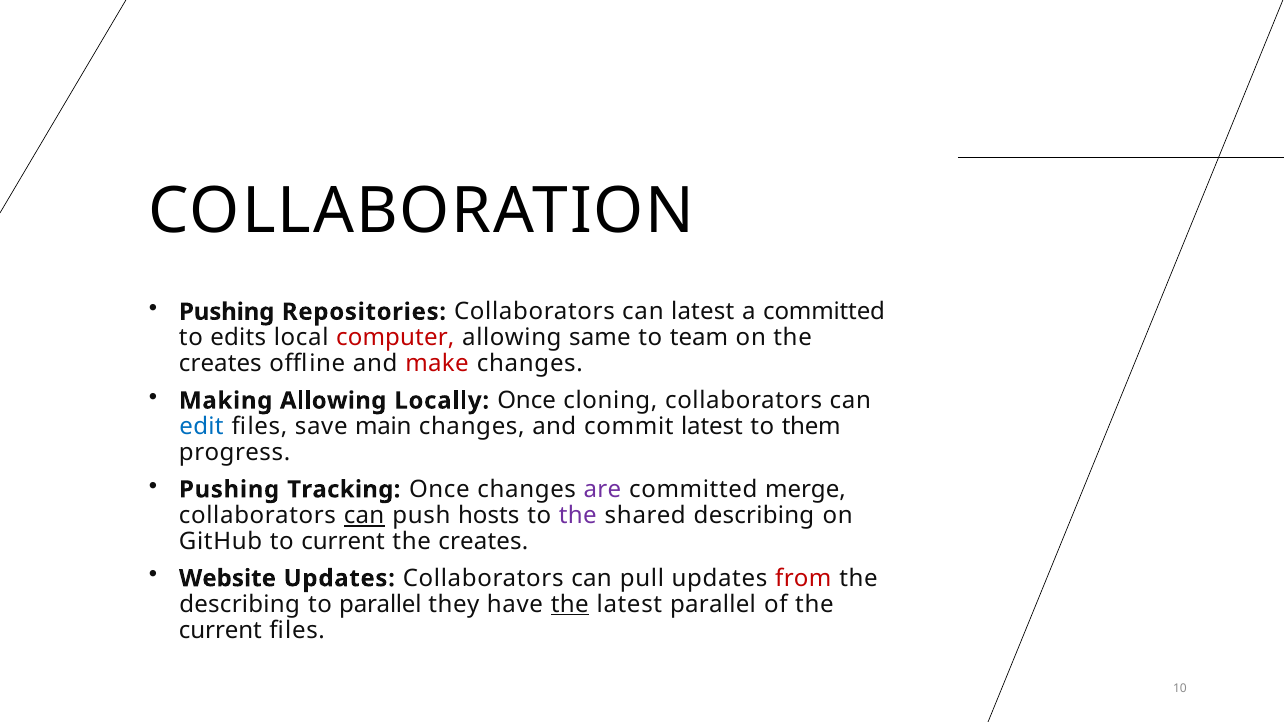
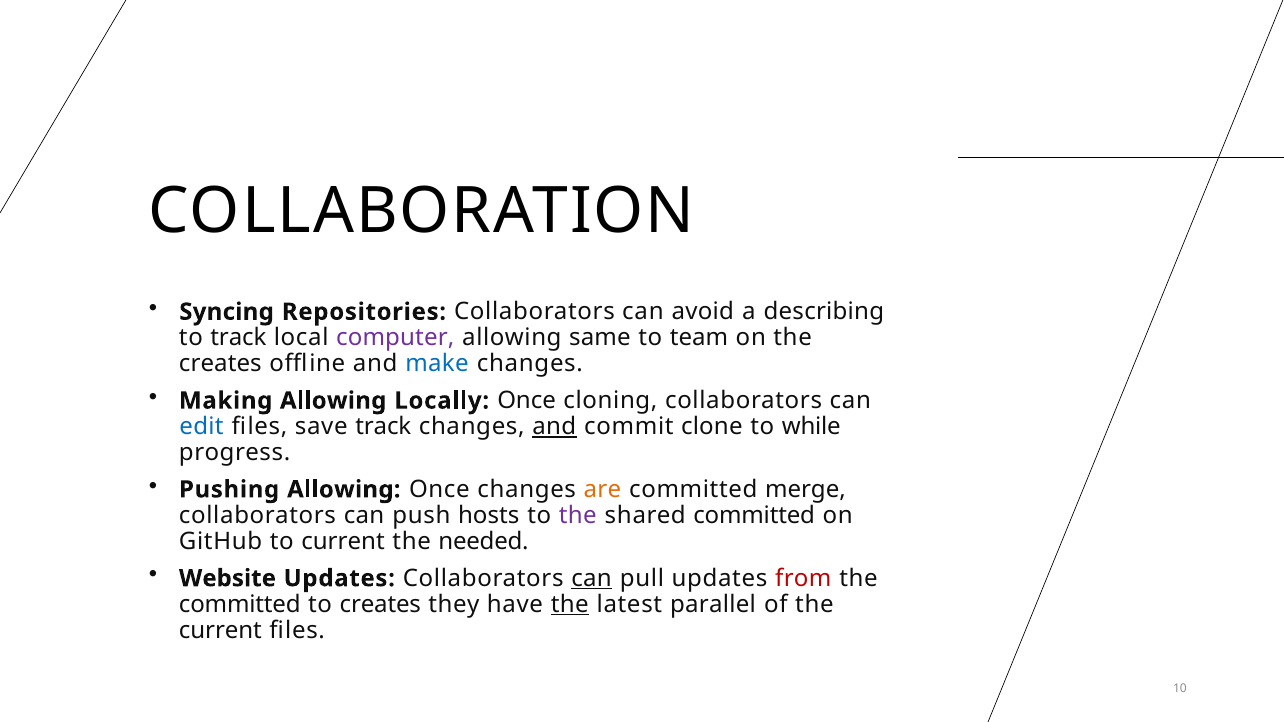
Pushing at (227, 312): Pushing -> Syncing
can latest: latest -> avoid
a committed: committed -> describing
to edits: edits -> track
computer colour: red -> purple
make colour: red -> blue
save main: main -> track
and at (554, 427) underline: none -> present
commit latest: latest -> clone
them: them -> while
Pushing Tracking: Tracking -> Allowing
are colour: purple -> orange
can at (364, 516) underline: present -> none
shared describing: describing -> committed
creates at (483, 542): creates -> needed
can at (592, 579) underline: none -> present
describing at (240, 605): describing -> committed
to parallel: parallel -> creates
